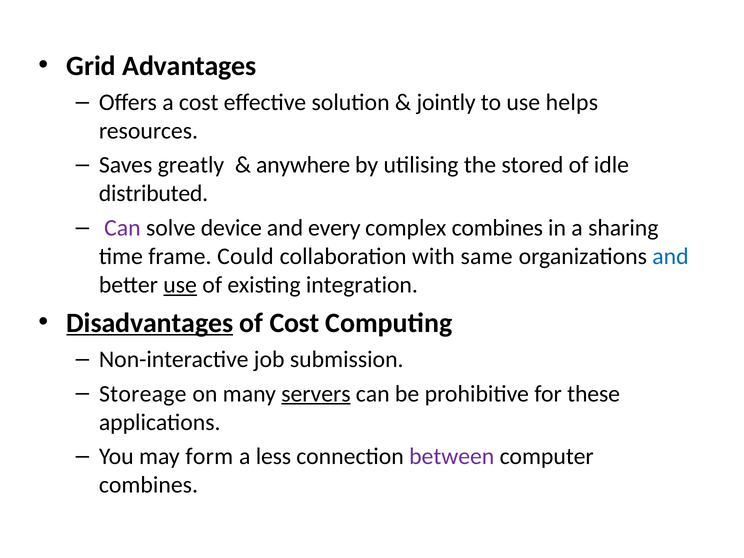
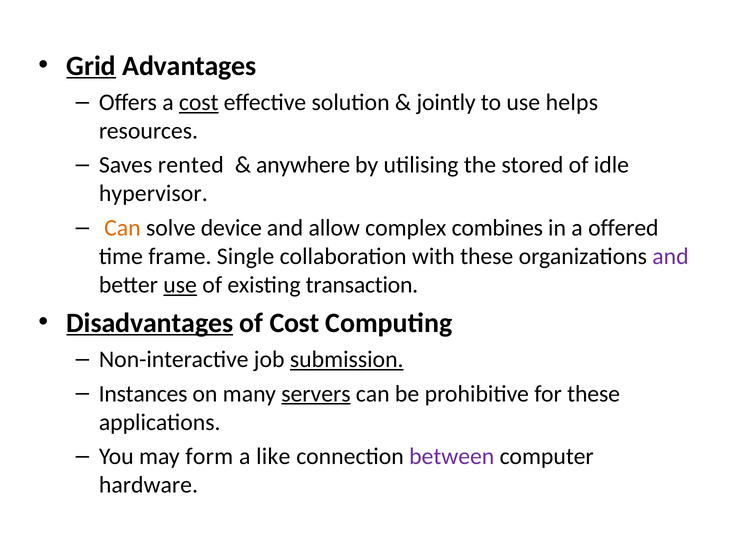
Grid underline: none -> present
cost at (199, 102) underline: none -> present
greatly: greatly -> rented
distributed: distributed -> hypervisor
Can at (122, 228) colour: purple -> orange
every: every -> allow
sharing: sharing -> offered
Could: Could -> Single
with same: same -> these
and at (670, 256) colour: blue -> purple
integration: integration -> transaction
submission underline: none -> present
Storeage: Storeage -> Instances
less: less -> like
combines at (148, 485): combines -> hardware
